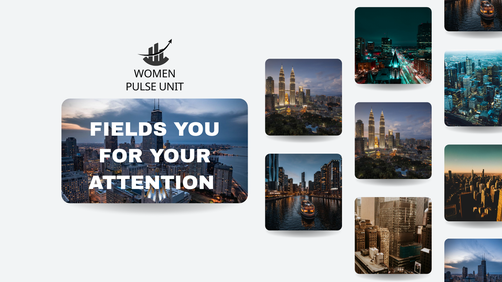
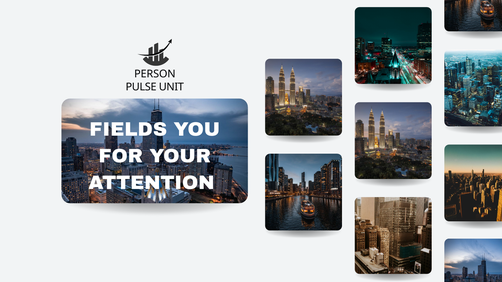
WOMEN: WOMEN -> PERSON
